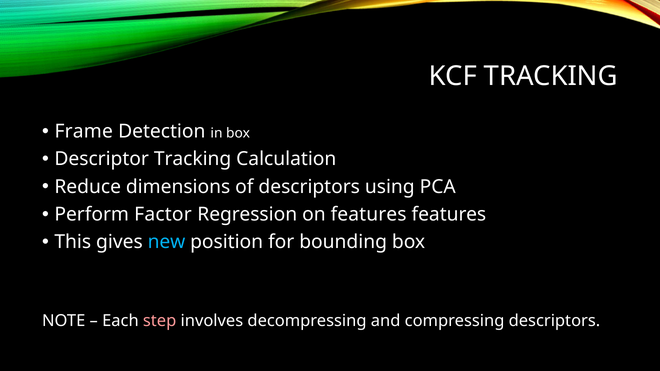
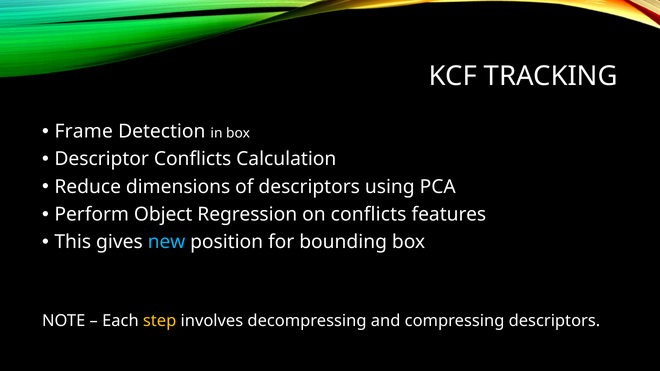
Descriptor Tracking: Tracking -> Conflicts
Factor: Factor -> Object
on features: features -> conflicts
step colour: pink -> yellow
